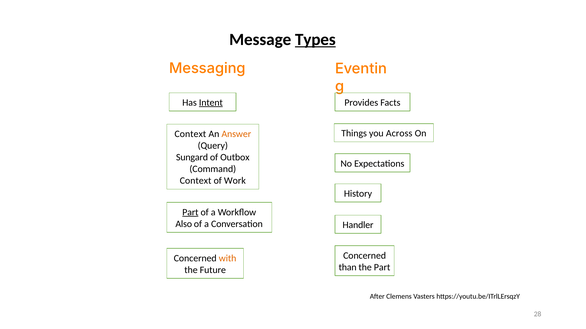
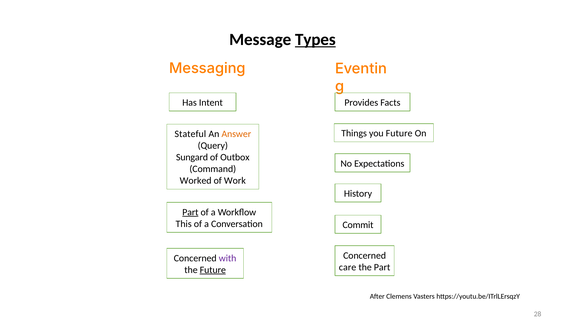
Intent underline: present -> none
you Across: Across -> Future
Context at (190, 134): Context -> Stateful
Context at (196, 181): Context -> Worked
Also: Also -> This
Handler: Handler -> Commit
with colour: orange -> purple
than: than -> care
Future at (213, 270) underline: none -> present
